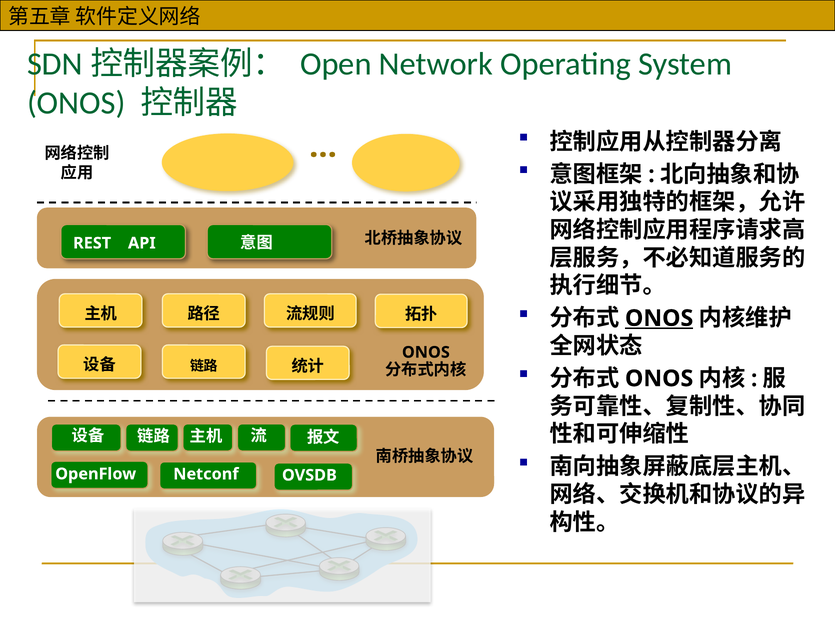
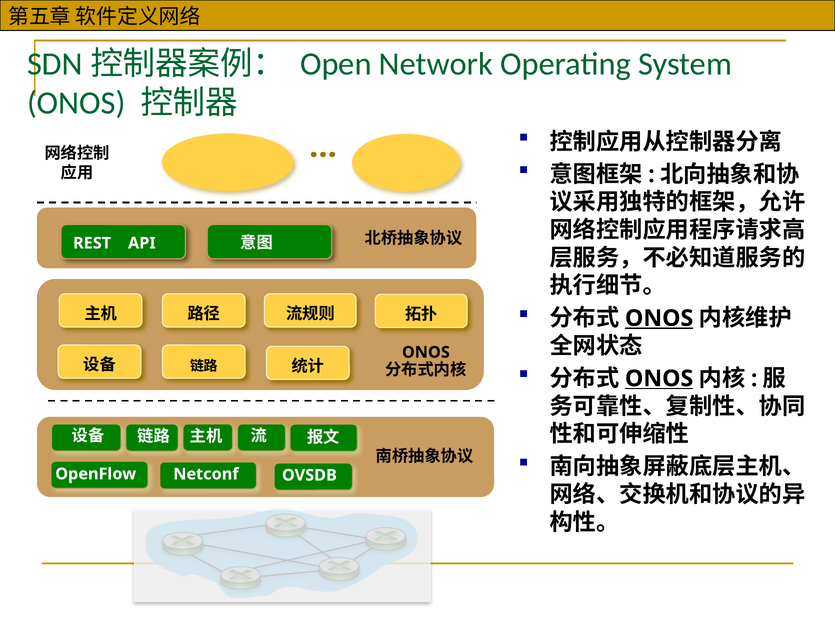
ONOS at (659, 379) underline: none -> present
